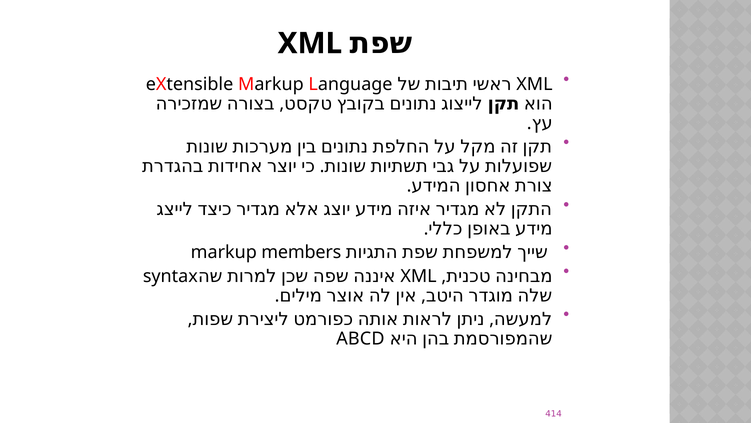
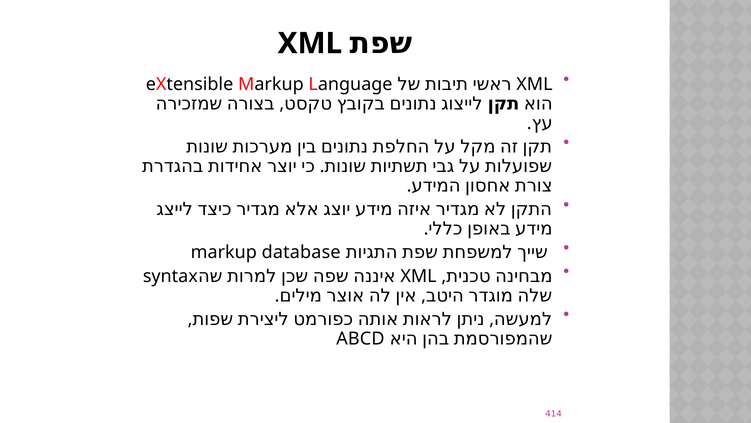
members: members -> database
